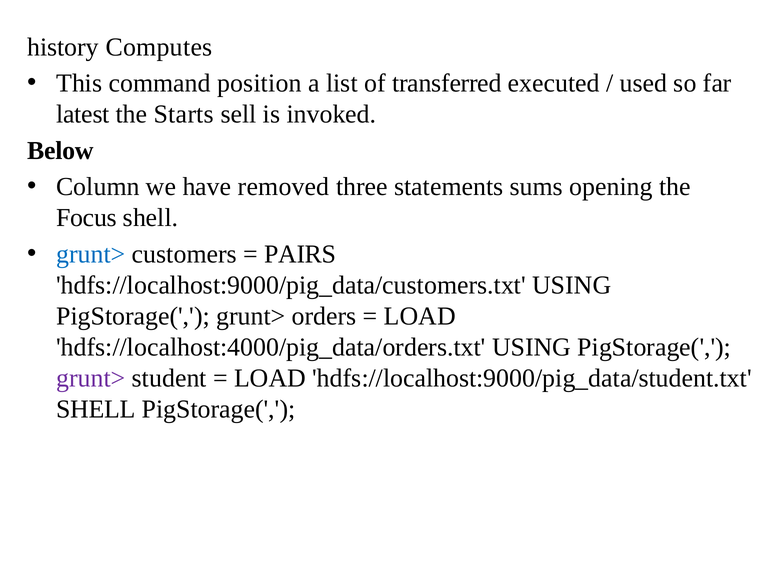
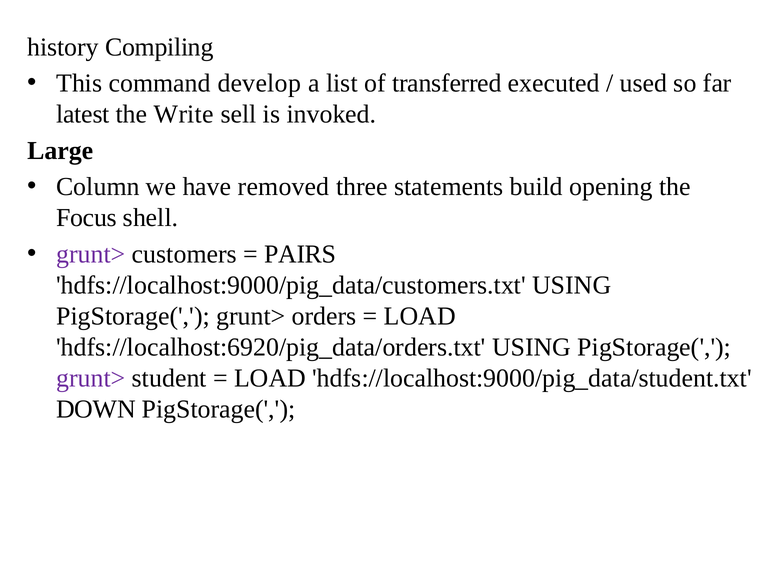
Computes: Computes -> Compiling
position: position -> develop
Starts: Starts -> Write
Below: Below -> Large
sums: sums -> build
grunt> at (91, 254) colour: blue -> purple
hdfs://localhost:4000/pig_data/orders.txt: hdfs://localhost:4000/pig_data/orders.txt -> hdfs://localhost:6920/pig_data/orders.txt
SHELL at (96, 409): SHELL -> DOWN
